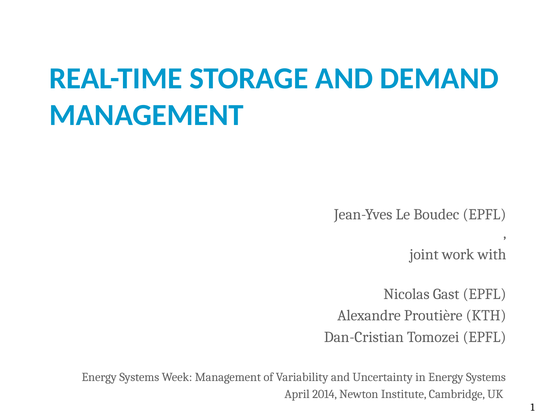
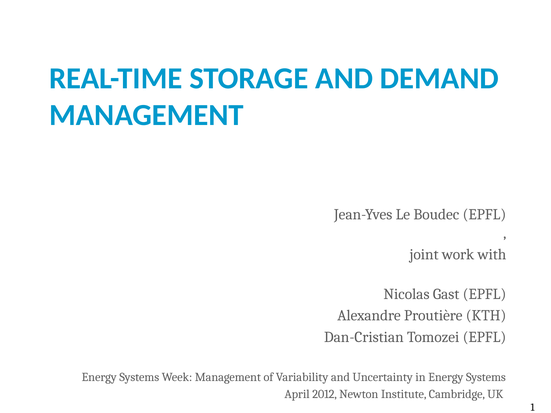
2014: 2014 -> 2012
